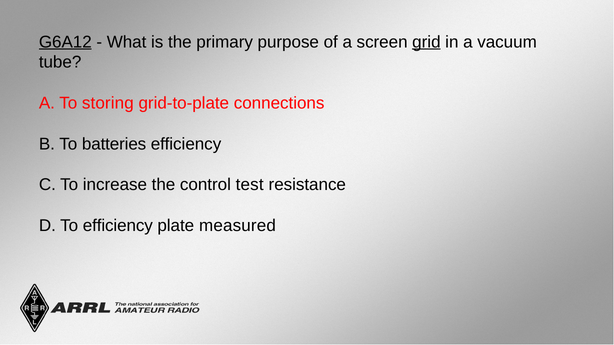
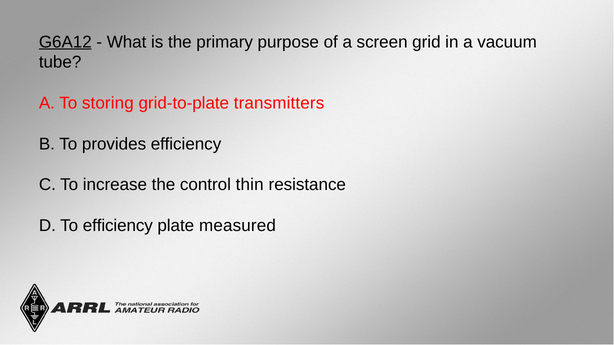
grid underline: present -> none
connections: connections -> transmitters
batteries: batteries -> provides
test: test -> thin
